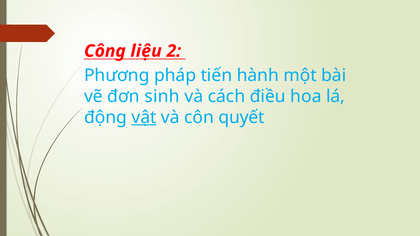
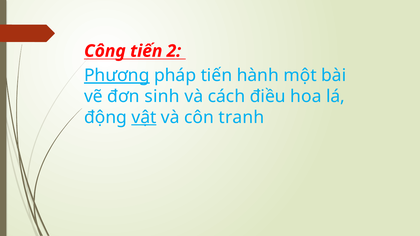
Công liệu: liệu -> tiến
Phương underline: none -> present
quyết: quyết -> tranh
